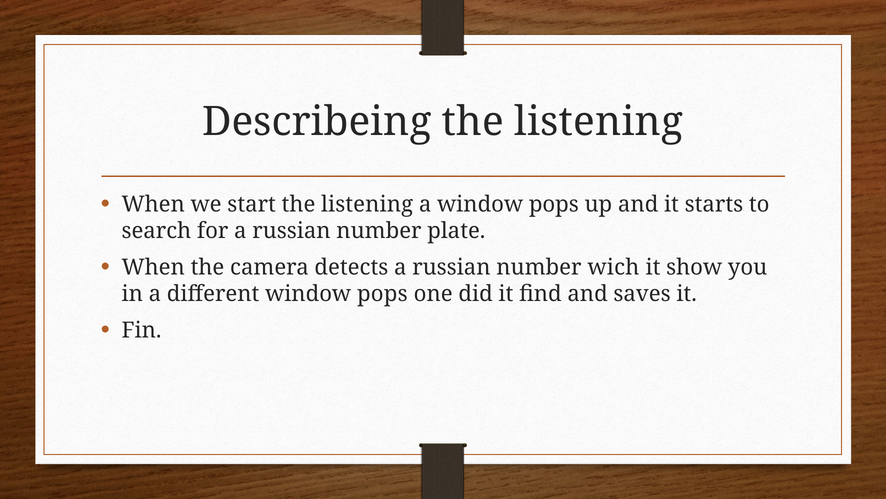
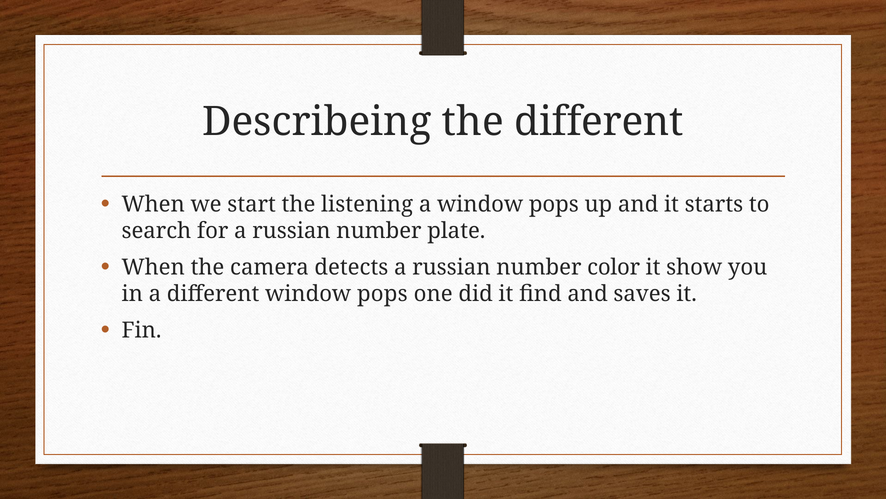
Describeing the listening: listening -> different
wich: wich -> color
